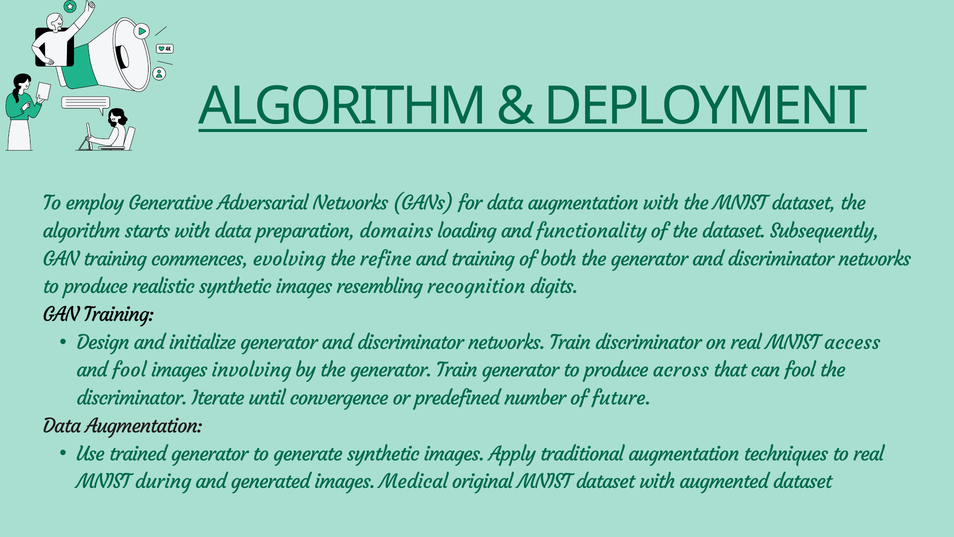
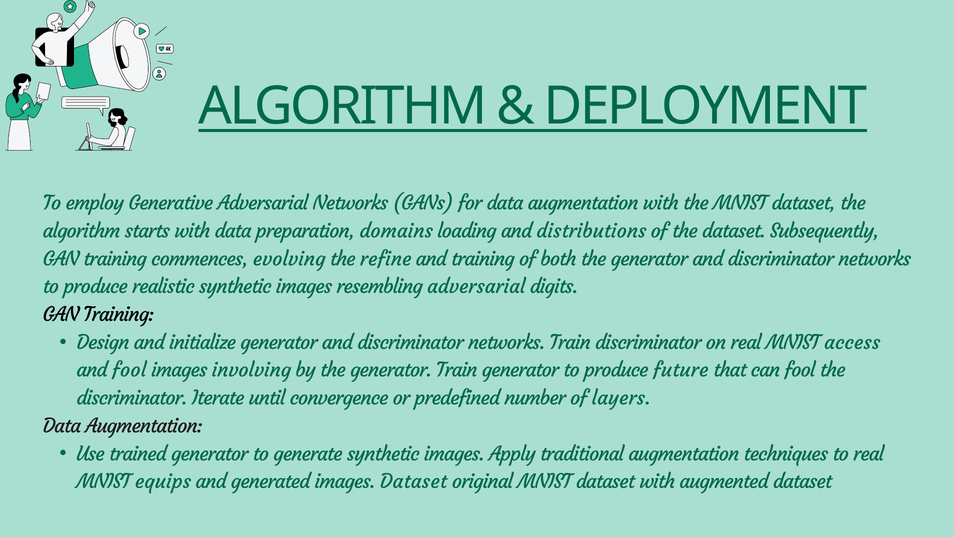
functionality: functionality -> distributions
resembling recognition: recognition -> adversarial
across: across -> future
future: future -> layers
during: during -> equips
images Medical: Medical -> Dataset
